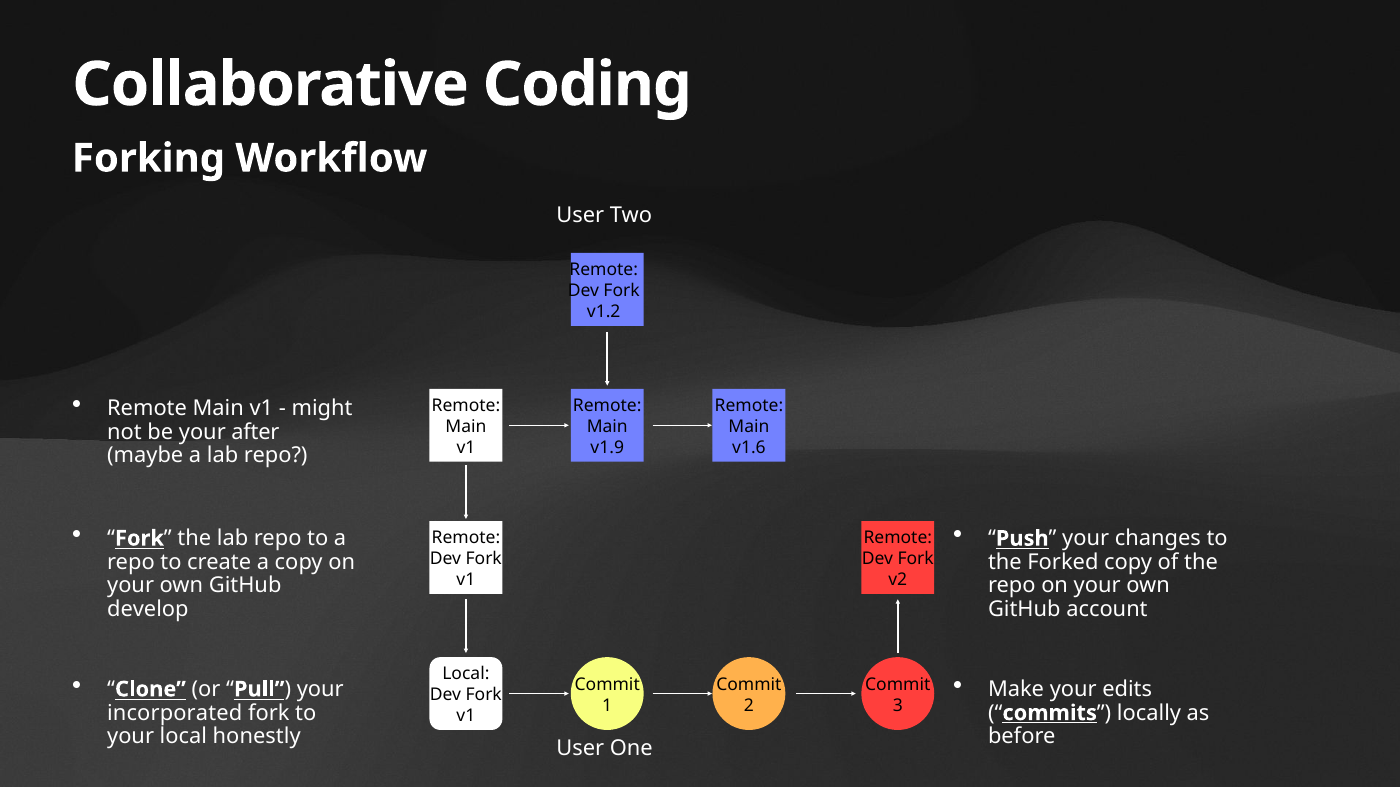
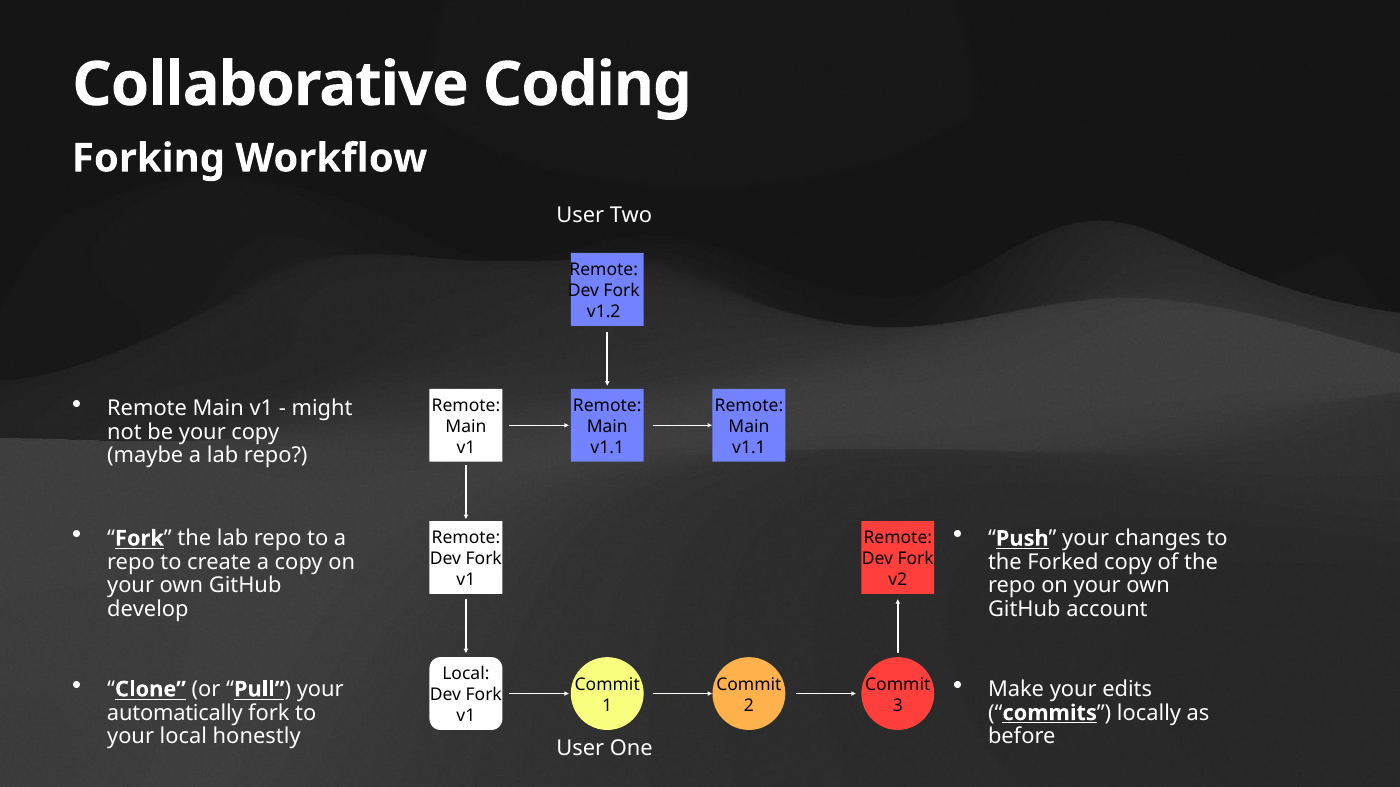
your after: after -> copy
v1.9 at (607, 448): v1.9 -> v1.1
v1.6 at (749, 448): v1.6 -> v1.1
incorporated: incorporated -> automatically
